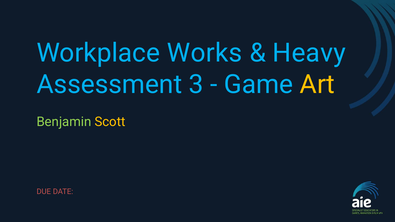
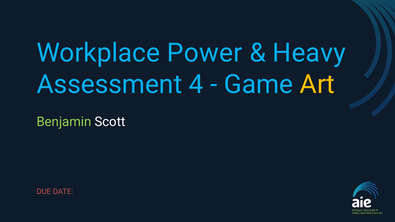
Works: Works -> Power
3: 3 -> 4
Scott colour: yellow -> white
